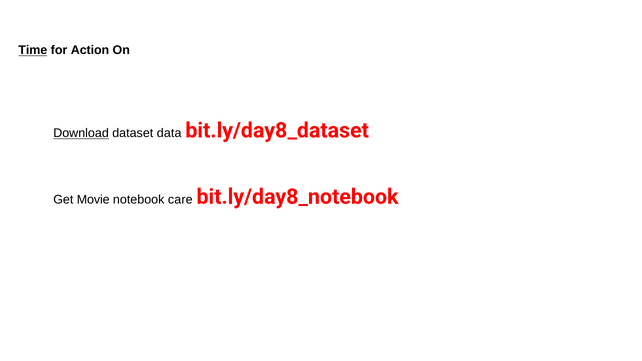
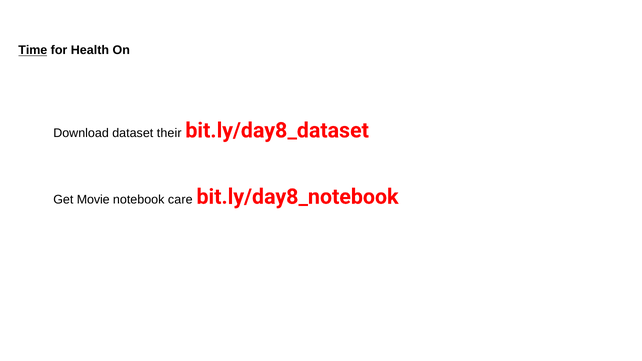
Action: Action -> Health
Download underline: present -> none
data: data -> their
